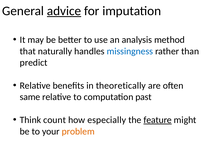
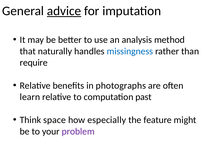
predict: predict -> require
theoretically: theoretically -> photographs
same: same -> learn
count: count -> space
feature underline: present -> none
problem colour: orange -> purple
